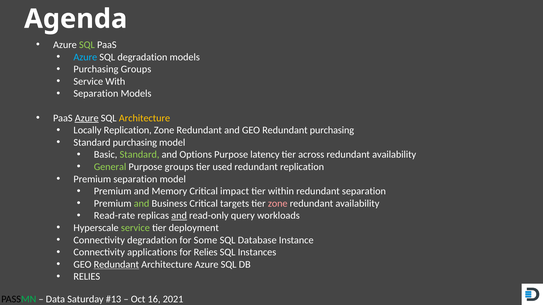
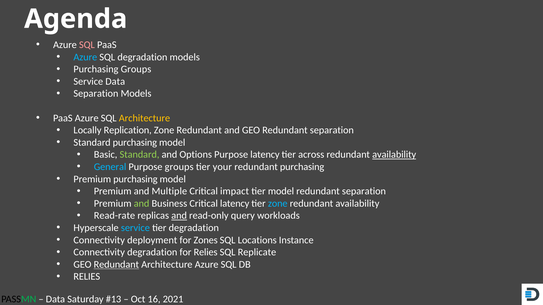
SQL at (87, 45) colour: light green -> pink
Service With: With -> Data
Azure at (87, 118) underline: present -> none
GEO Redundant purchasing: purchasing -> separation
availability at (394, 155) underline: none -> present
General colour: light green -> light blue
used: used -> your
redundant replication: replication -> purchasing
Premium separation: separation -> purchasing
Memory: Memory -> Multiple
tier within: within -> model
Critical targets: targets -> latency
zone at (278, 204) colour: pink -> light blue
service at (135, 228) colour: light green -> light blue
tier deployment: deployment -> degradation
Connectivity degradation: degradation -> deployment
Some: Some -> Zones
Database: Database -> Locations
Connectivity applications: applications -> degradation
Instances: Instances -> Replicate
